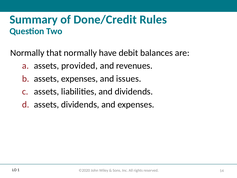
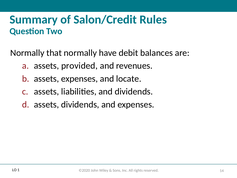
Done/Credit: Done/Credit -> Salon/Credit
issues: issues -> locate
